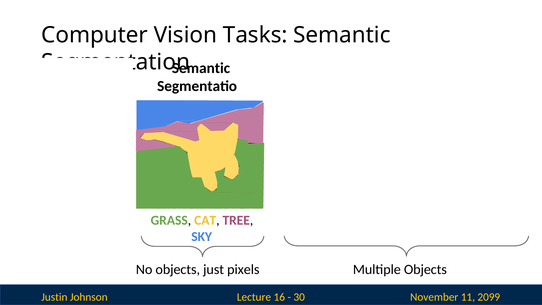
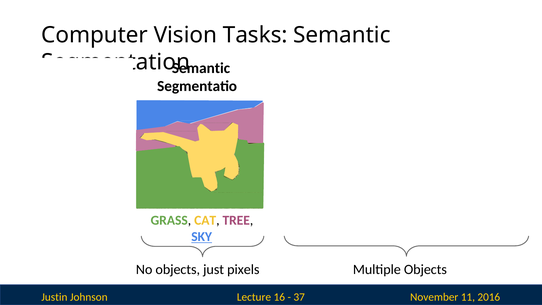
SKY underline: none -> present
2099: 2099 -> 2016
30: 30 -> 37
